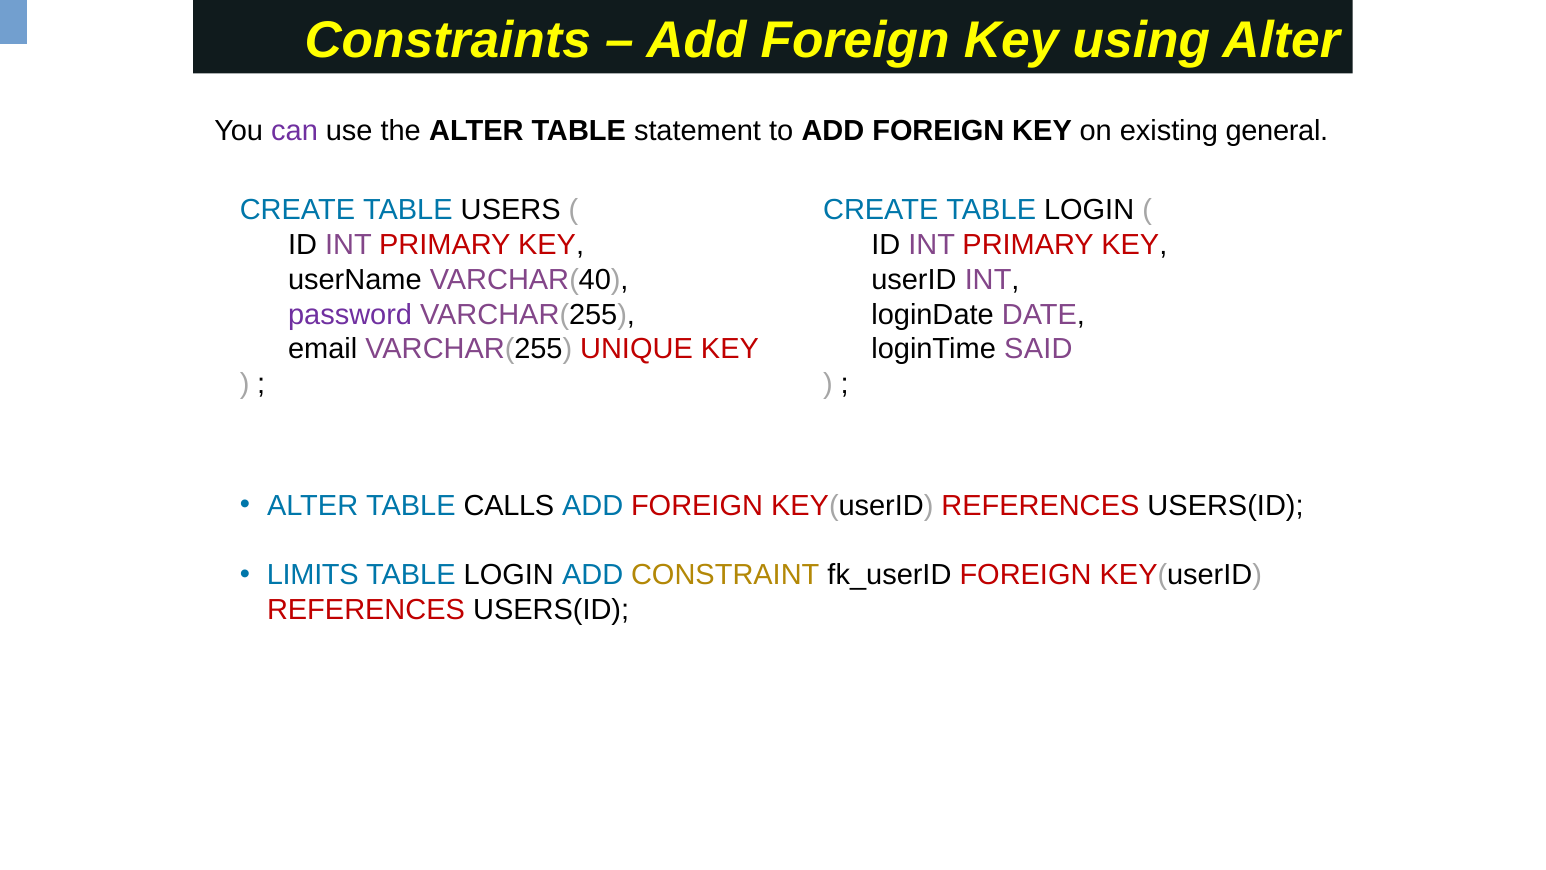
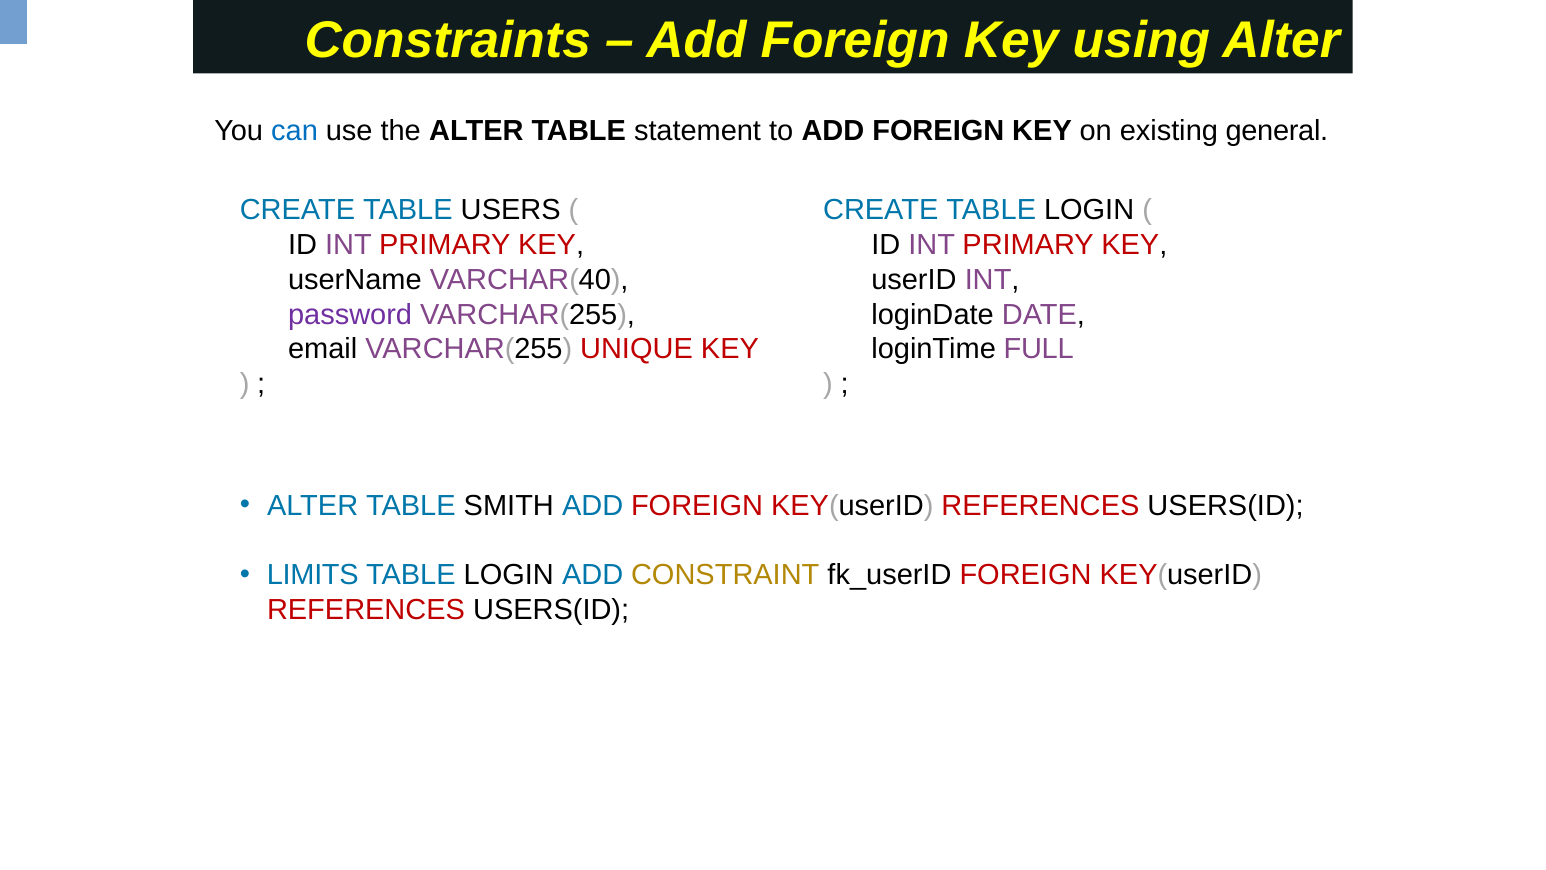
can colour: purple -> blue
SAID: SAID -> FULL
CALLS: CALLS -> SMITH
